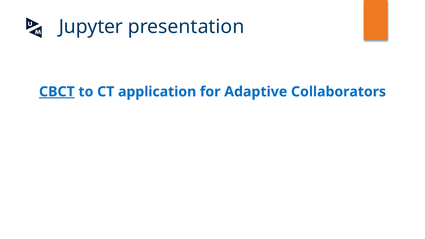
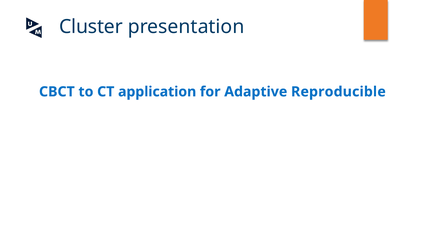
Jupyter: Jupyter -> Cluster
CBCT underline: present -> none
Collaborators: Collaborators -> Reproducible
